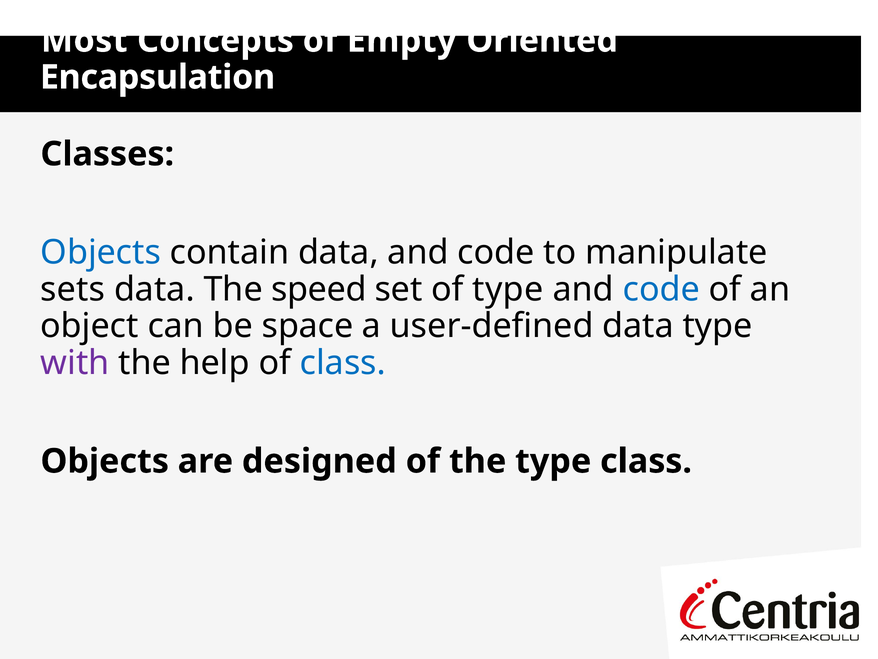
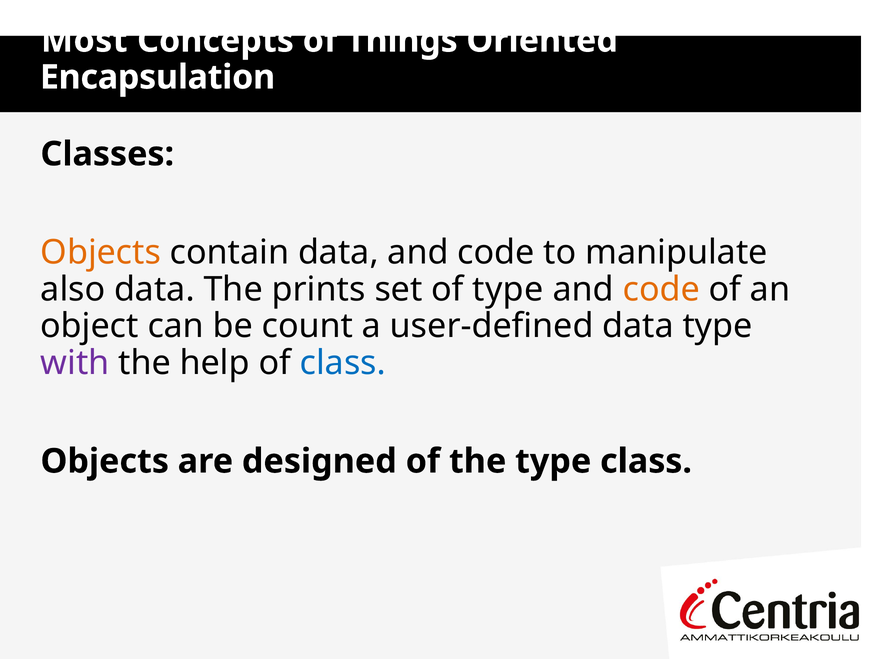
Empty: Empty -> Things
Objects at (101, 252) colour: blue -> orange
sets: sets -> also
speed: speed -> prints
code at (661, 289) colour: blue -> orange
space: space -> count
